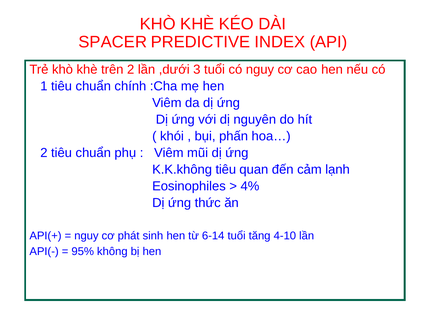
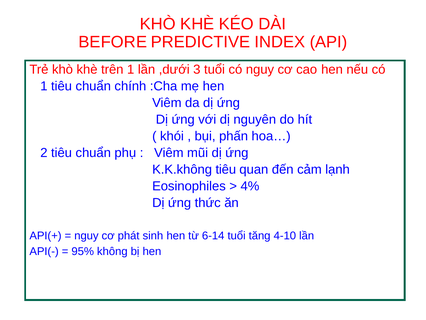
SPACER: SPACER -> BEFORE
trên 2: 2 -> 1
